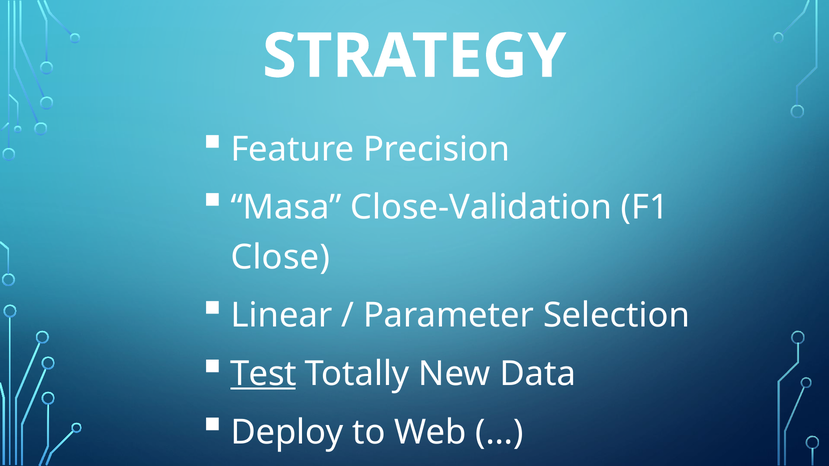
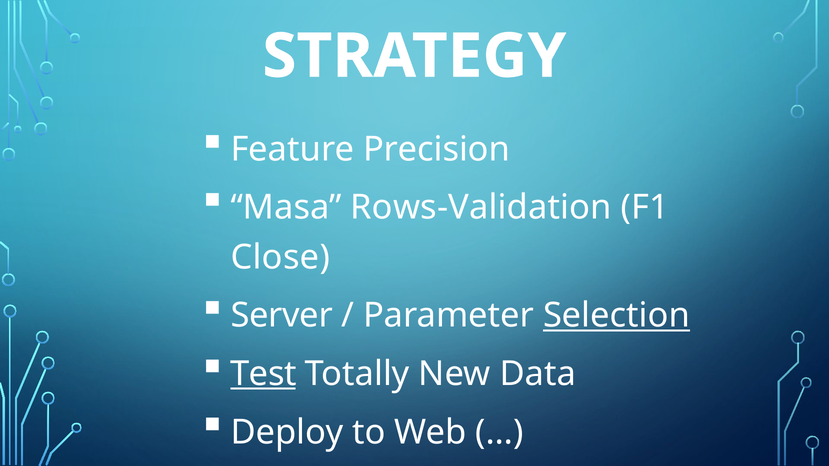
Close-Validation: Close-Validation -> Rows-Validation
Linear: Linear -> Server
Selection underline: none -> present
